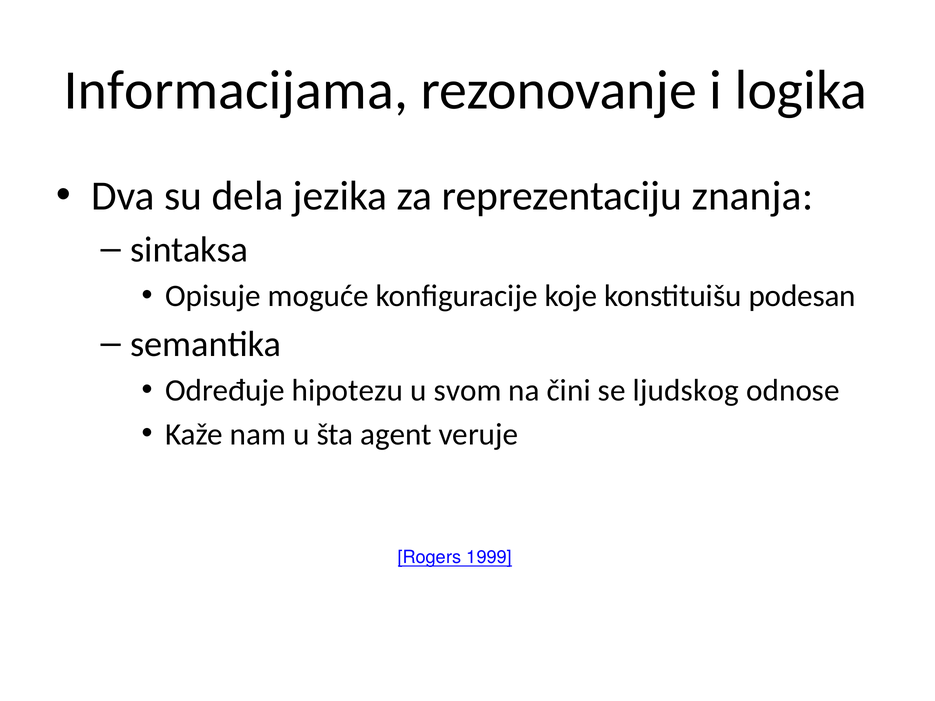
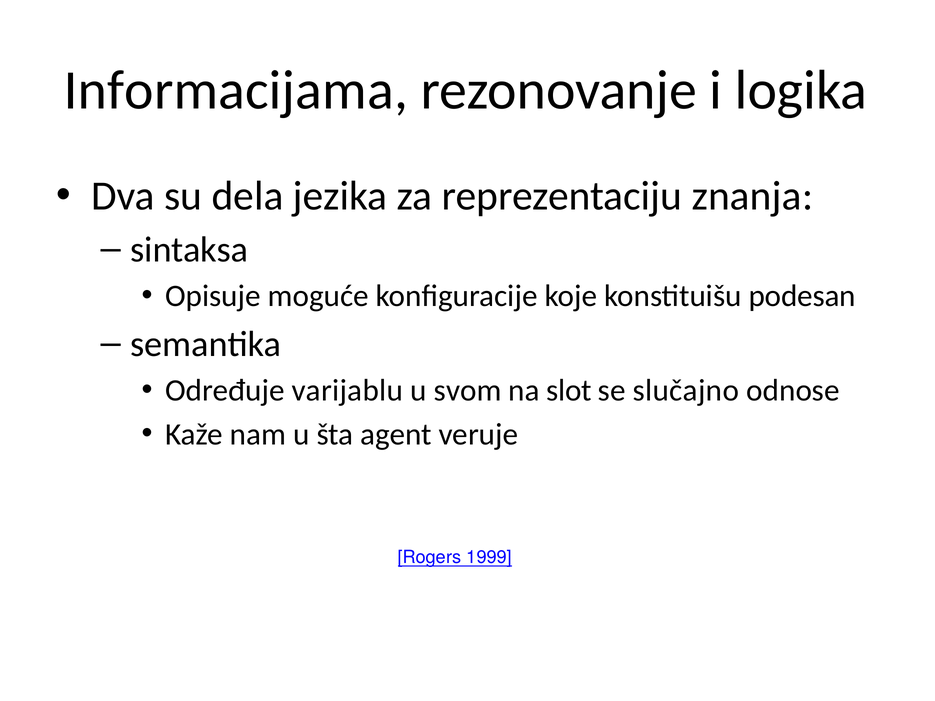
hipotezu: hipotezu -> varijablu
čini: čini -> slot
ljudskog: ljudskog -> slučajno
